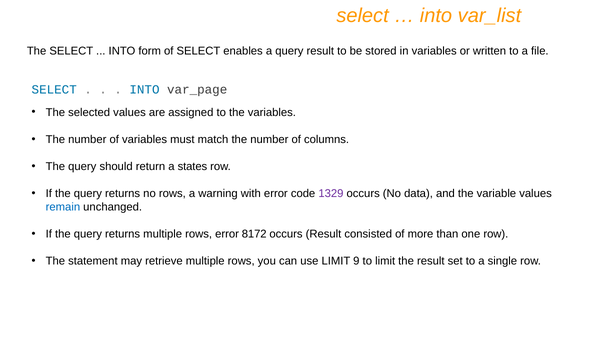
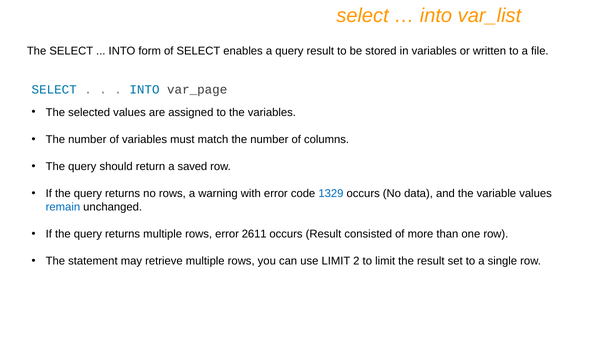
states: states -> saved
1329 colour: purple -> blue
8172: 8172 -> 2611
9: 9 -> 2
